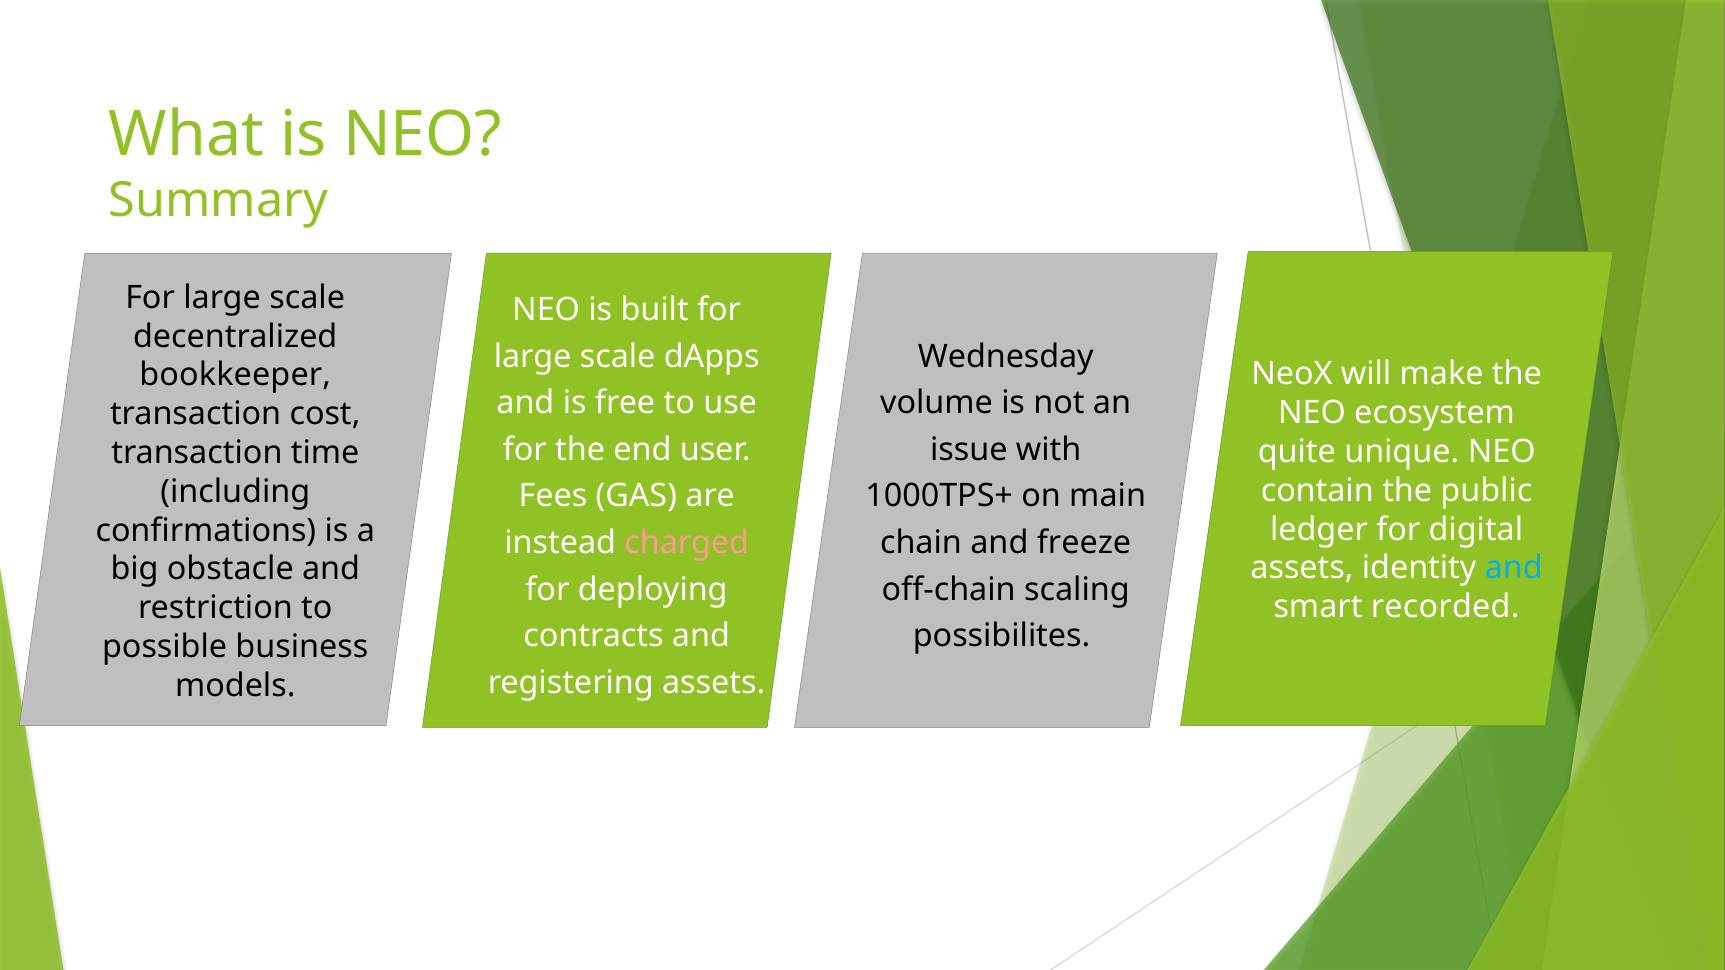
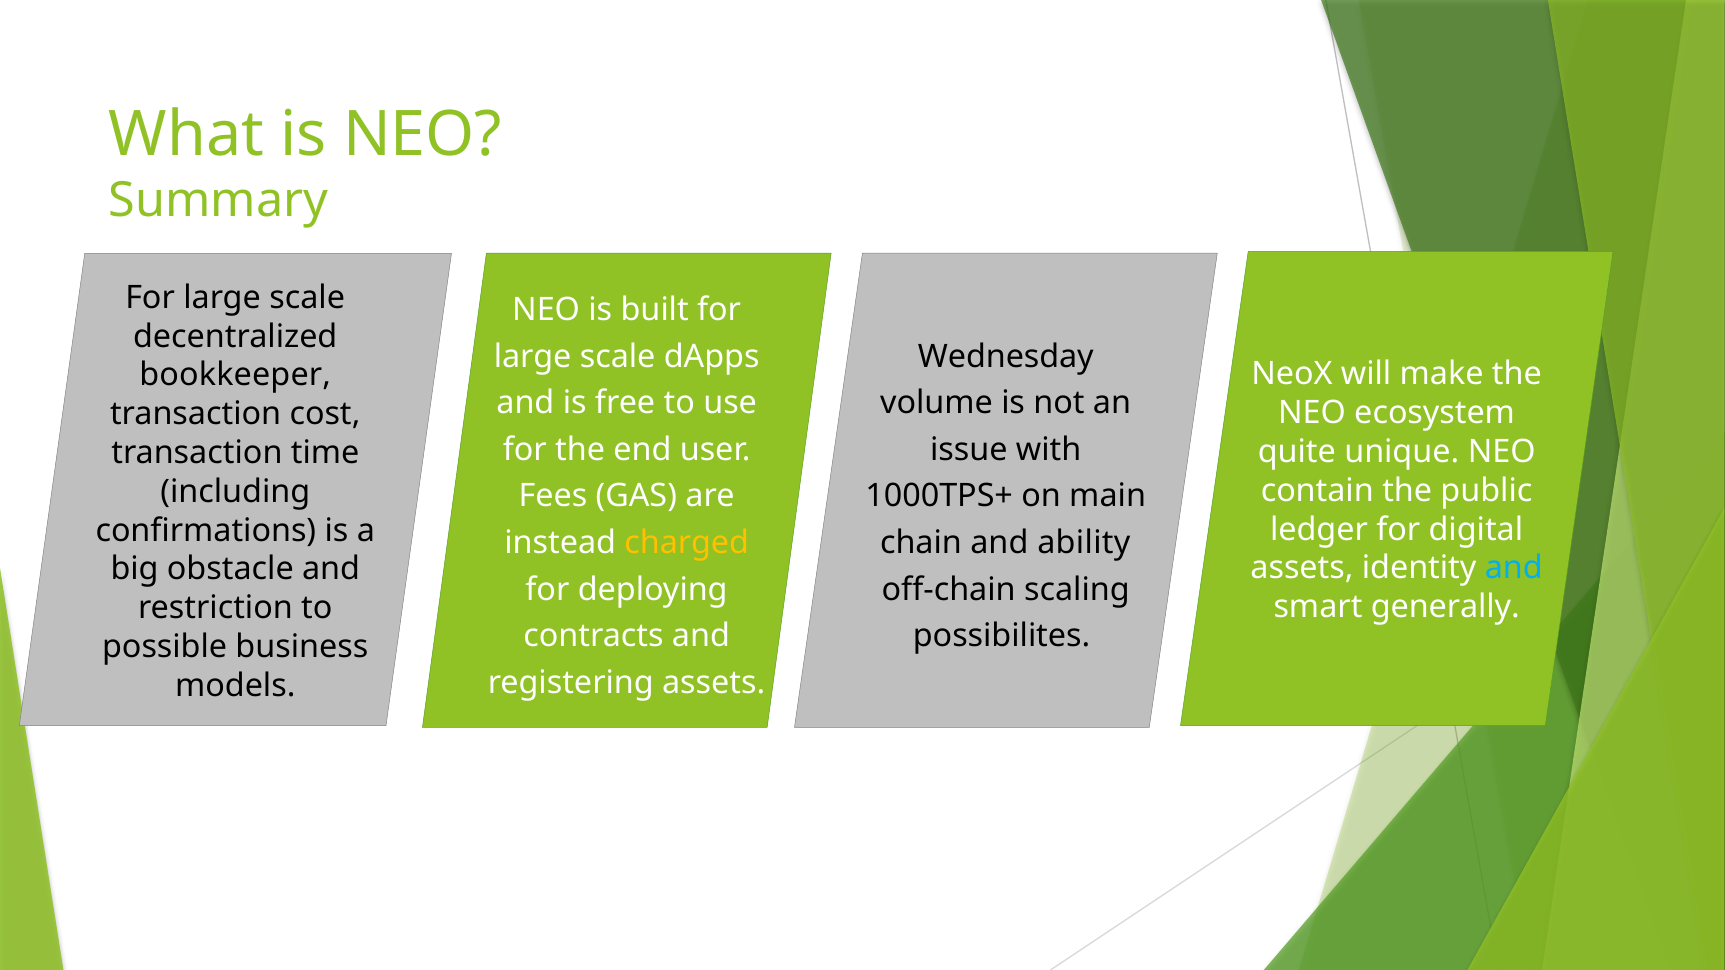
charged colour: pink -> yellow
freeze: freeze -> ability
recorded: recorded -> generally
